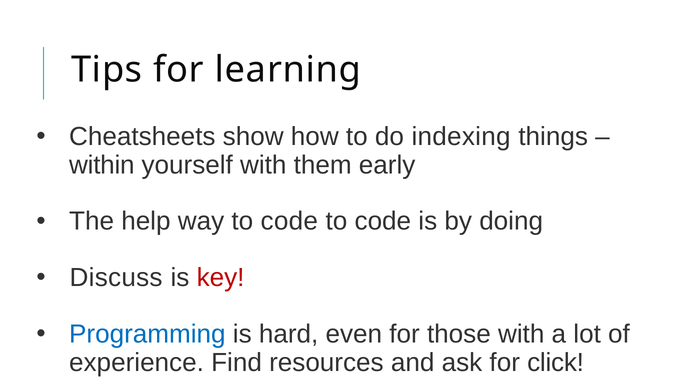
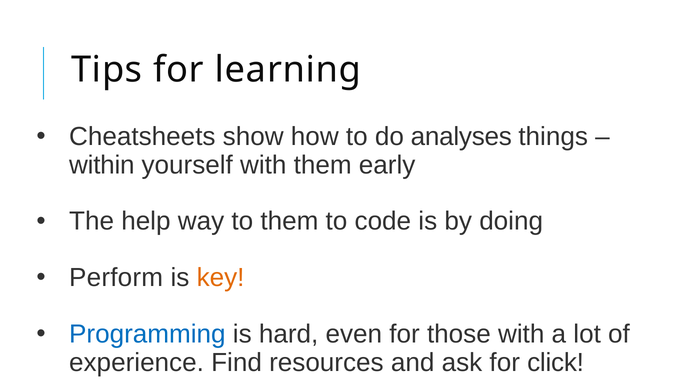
indexing: indexing -> analyses
way to code: code -> them
Discuss: Discuss -> Perform
key colour: red -> orange
